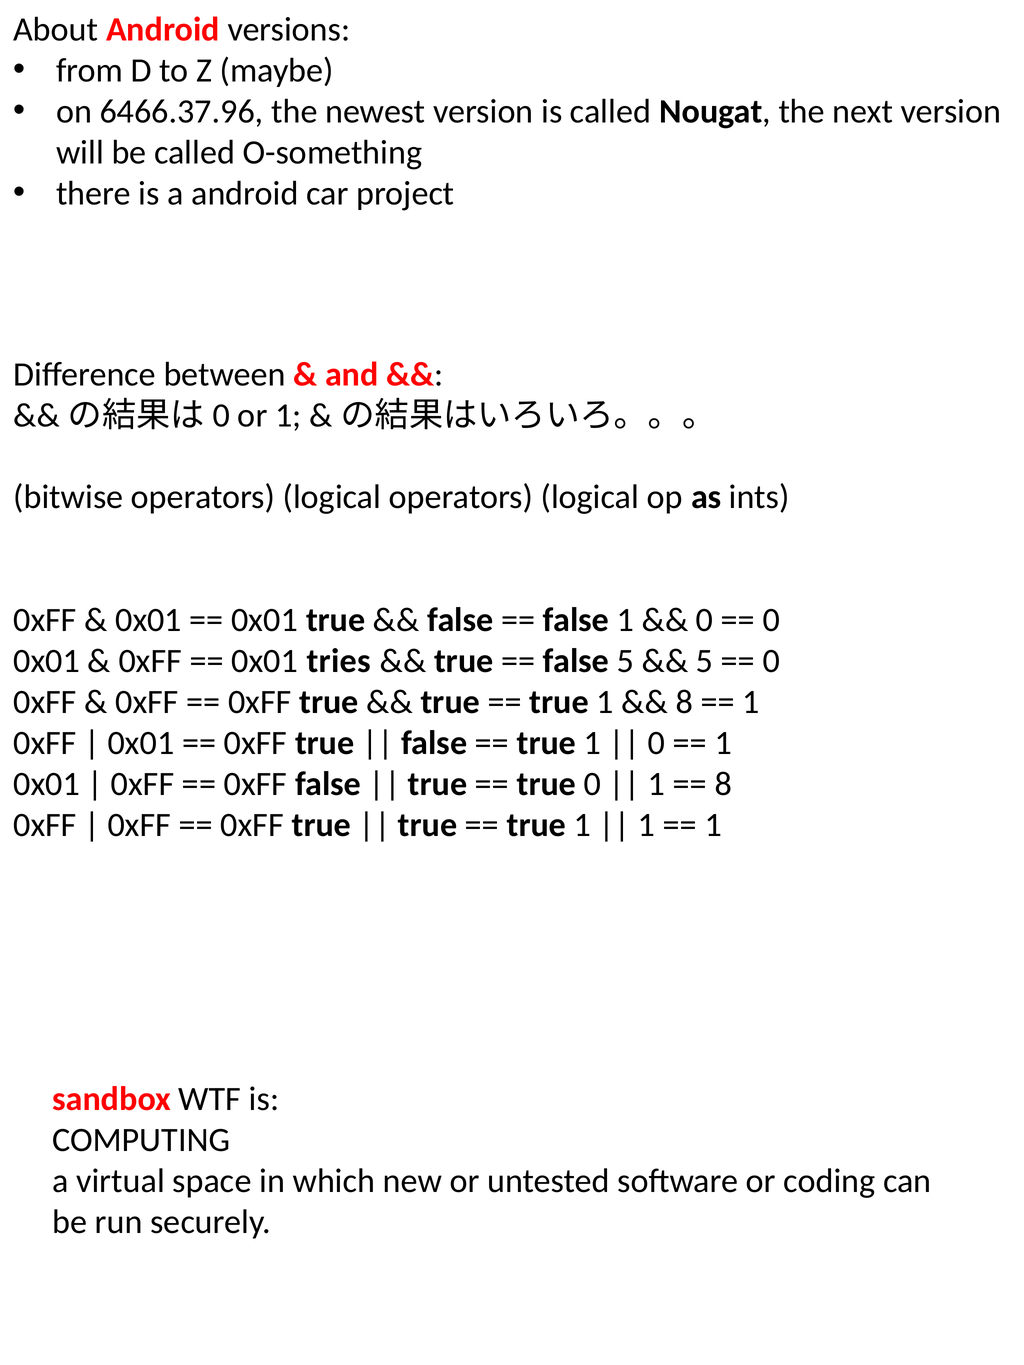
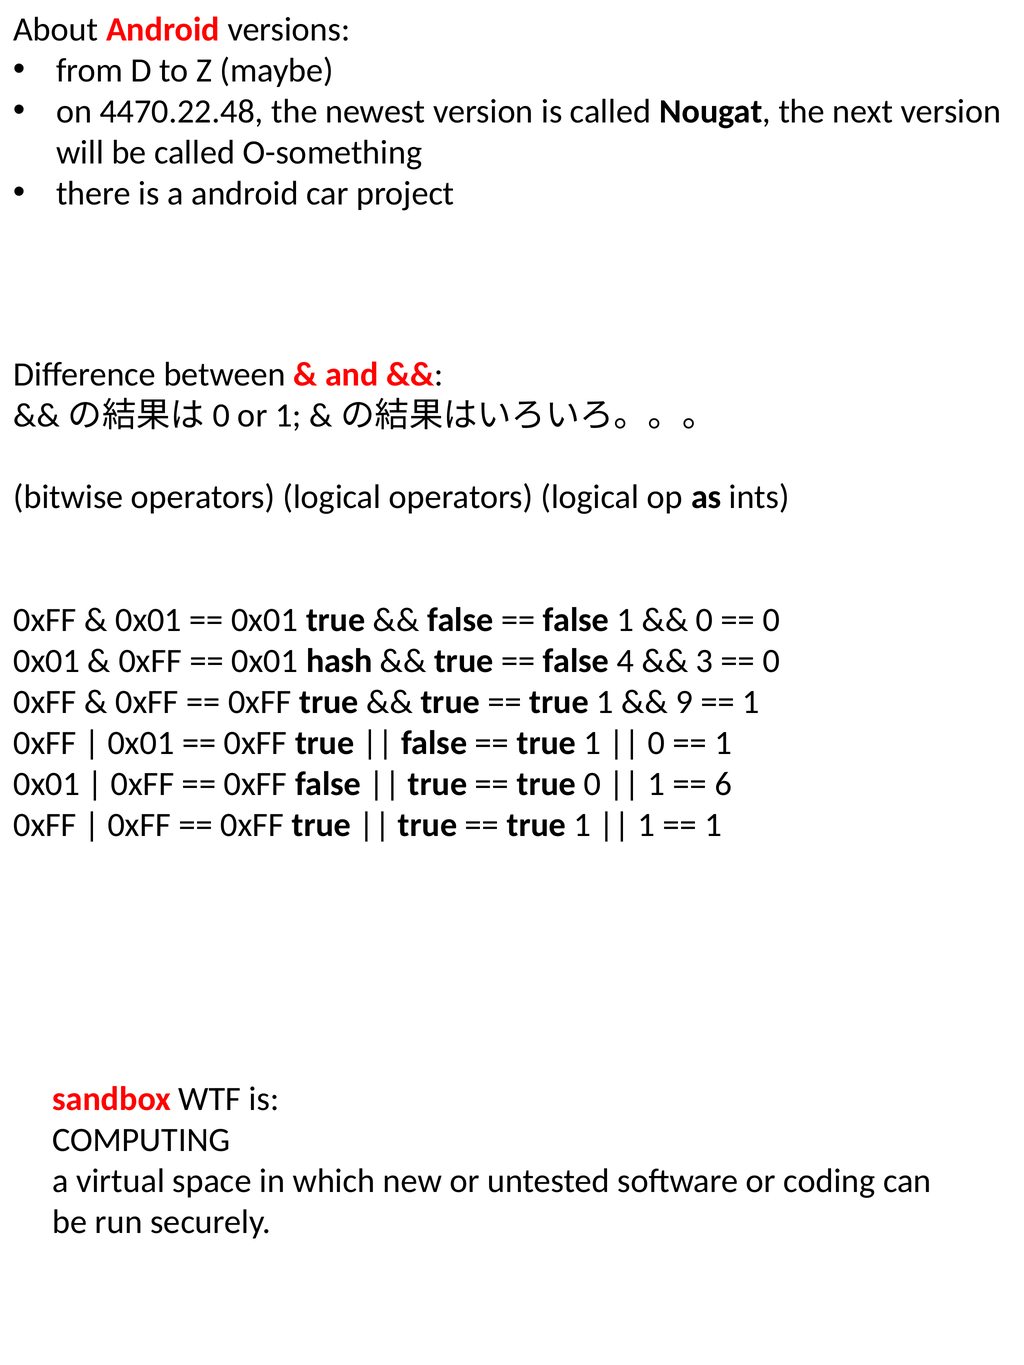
6466.37.96: 6466.37.96 -> 4470.22.48
tries: tries -> hash
false 5: 5 -> 4
5 at (705, 661): 5 -> 3
8 at (684, 702): 8 -> 9
8 at (723, 784): 8 -> 6
